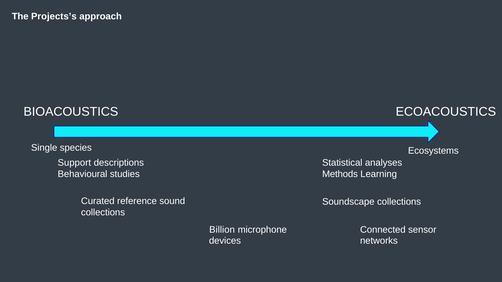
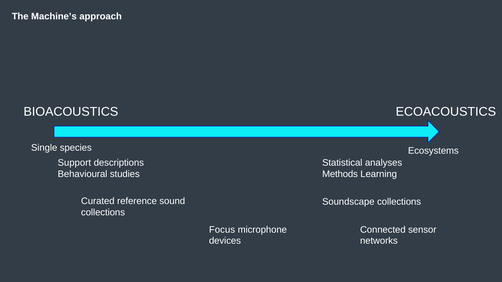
Projects’s: Projects’s -> Machine’s
Billion: Billion -> Focus
